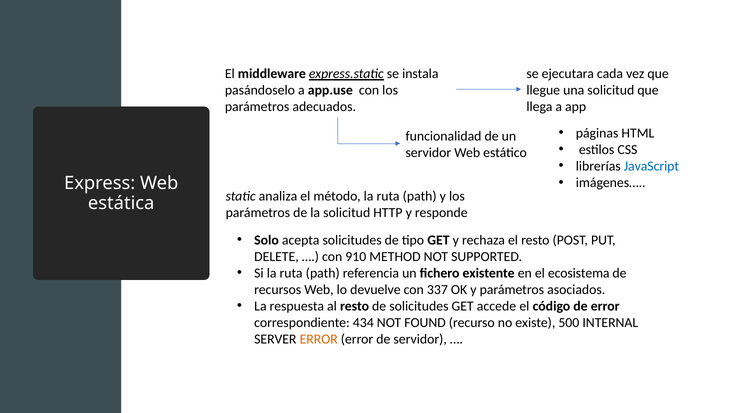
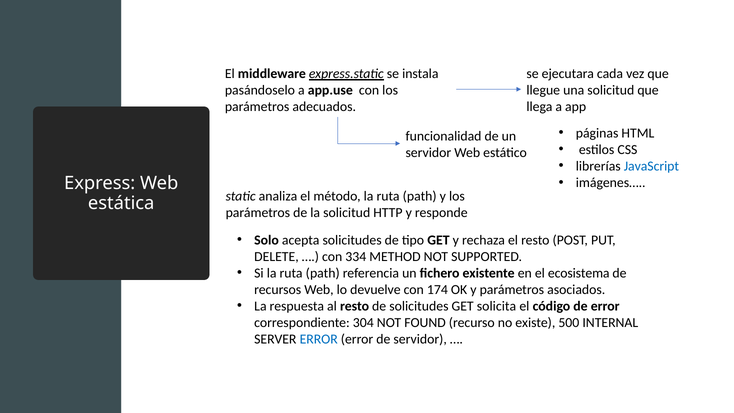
910: 910 -> 334
337: 337 -> 174
accede: accede -> solicita
434: 434 -> 304
ERROR at (319, 339) colour: orange -> blue
